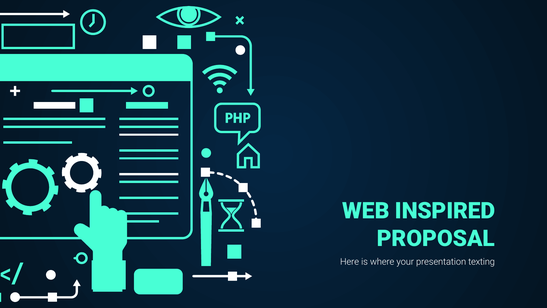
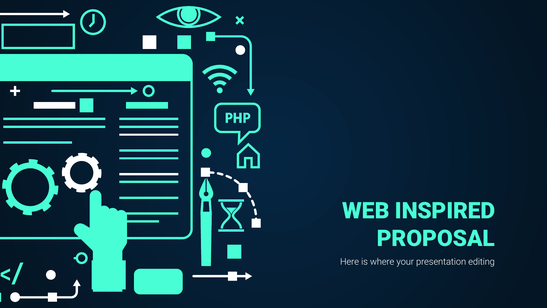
texting: texting -> editing
